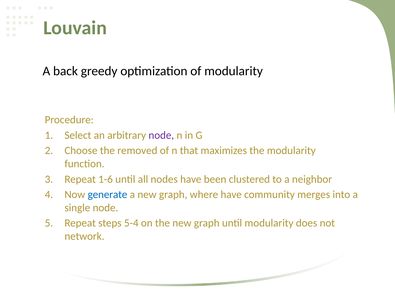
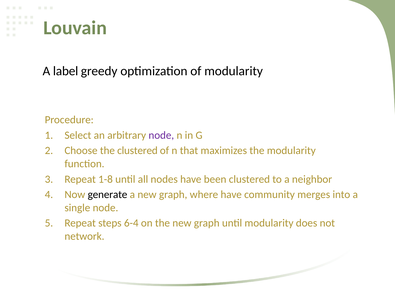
back: back -> label
the removed: removed -> clustered
1-6: 1-6 -> 1-8
generate colour: blue -> black
5-4: 5-4 -> 6-4
